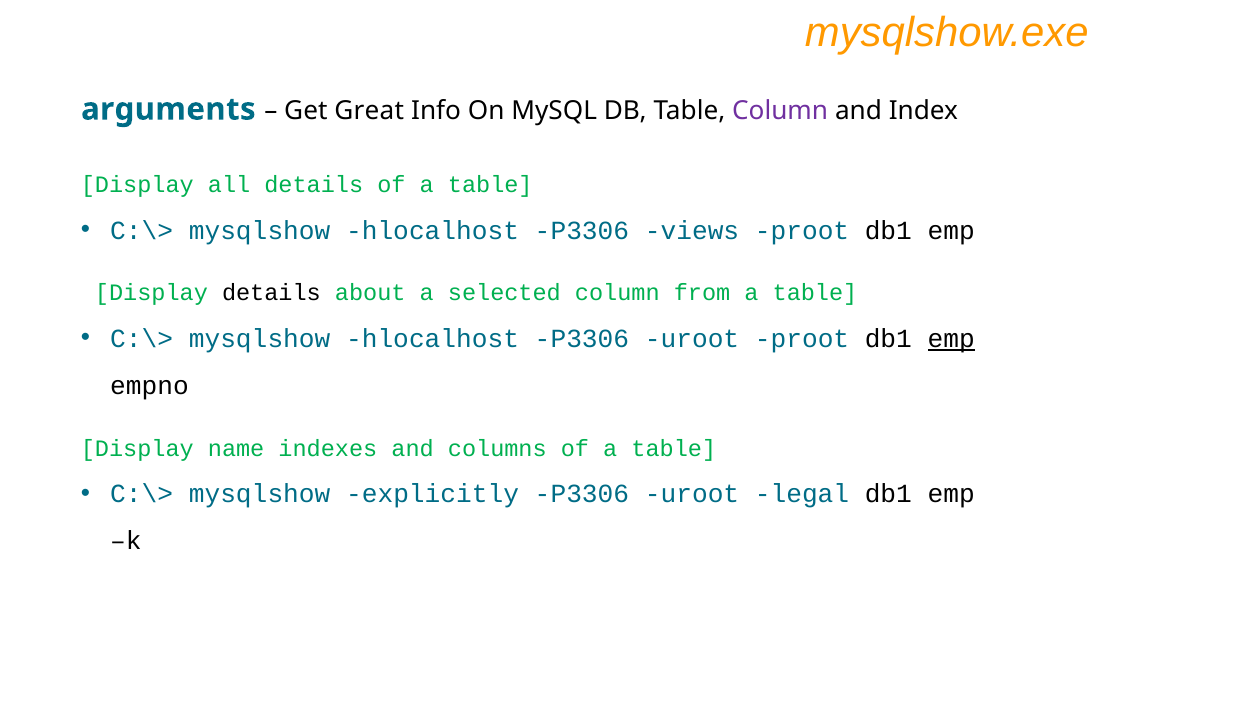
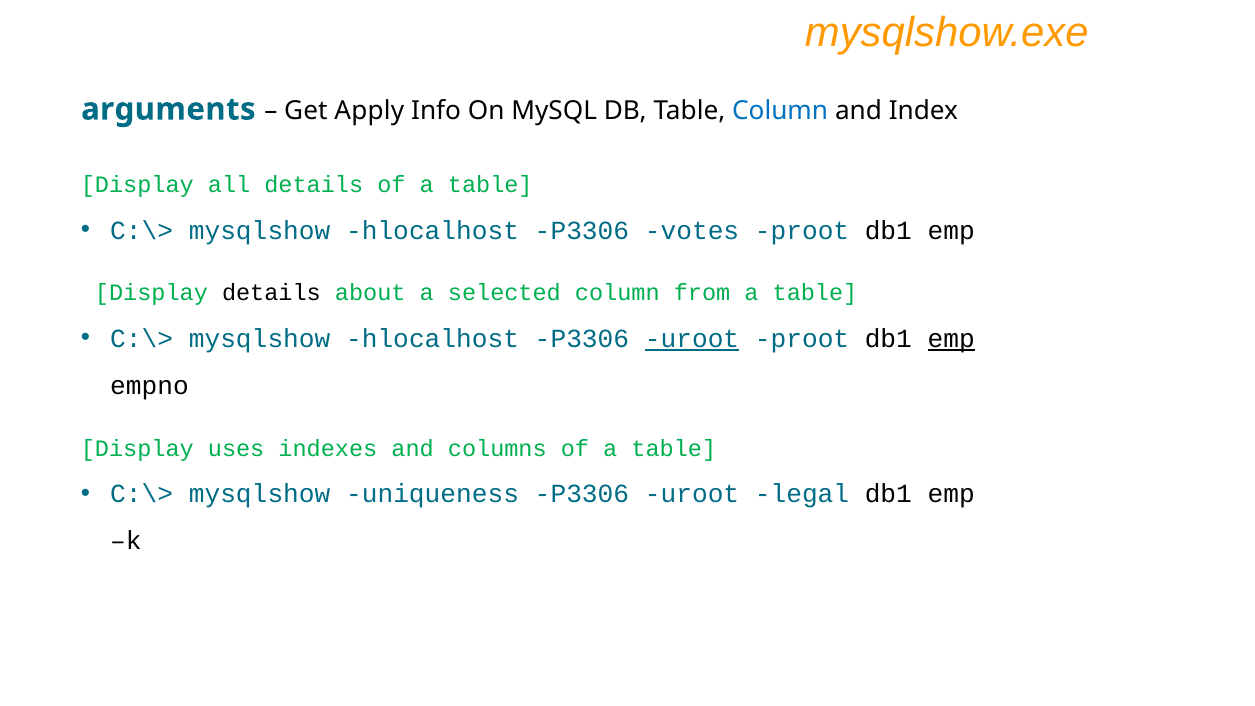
Great: Great -> Apply
Column at (780, 111) colour: purple -> blue
views: views -> votes
uroot at (692, 339) underline: none -> present
name: name -> uses
explicitly: explicitly -> uniqueness
